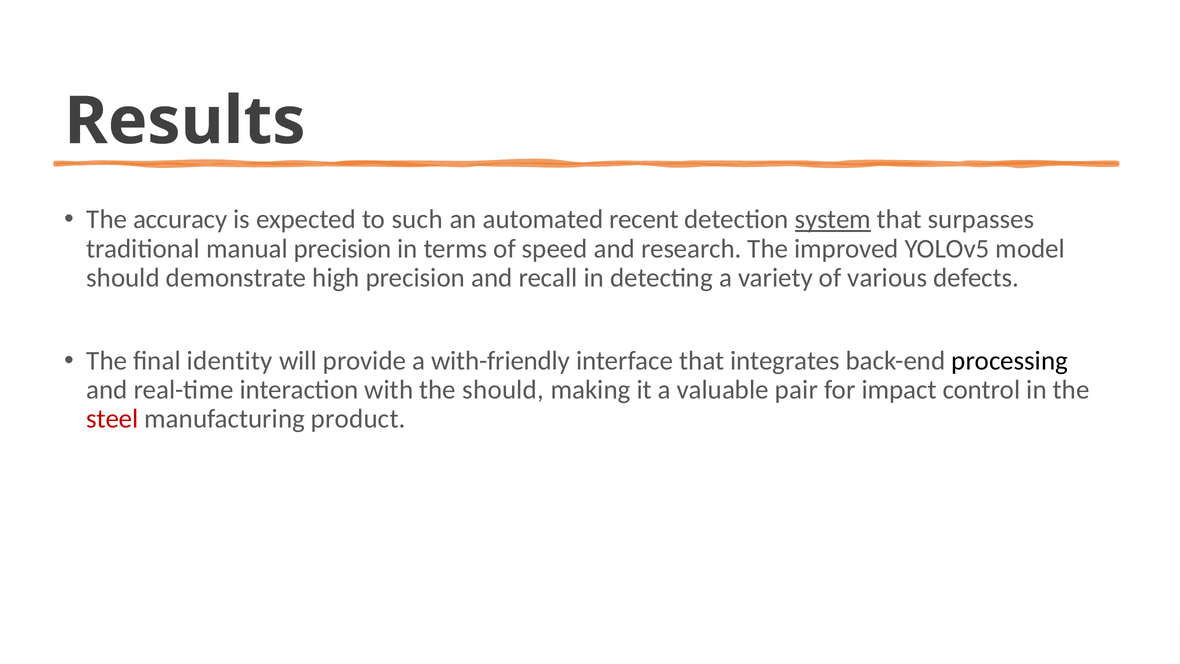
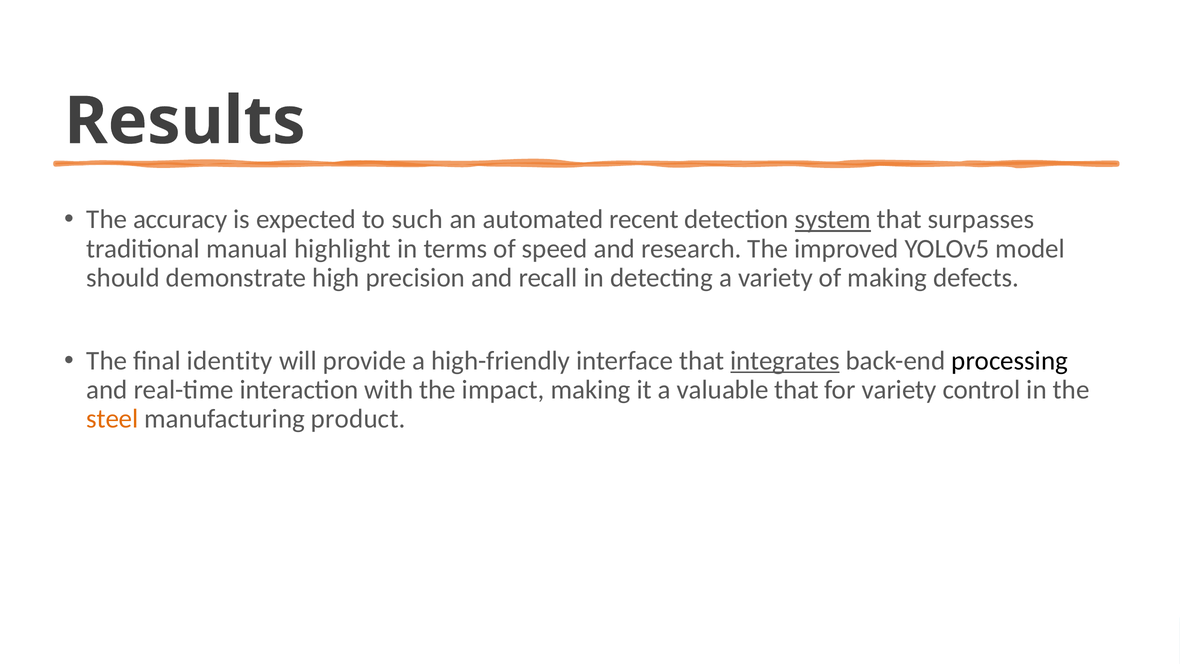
manual precision: precision -> highlight
of various: various -> making
with-friendly: with-friendly -> high-friendly
integrates underline: none -> present
the should: should -> impact
valuable pair: pair -> that
for impact: impact -> variety
steel colour: red -> orange
